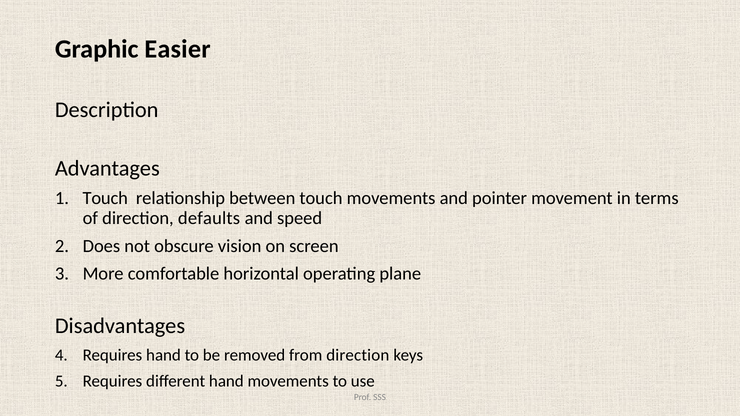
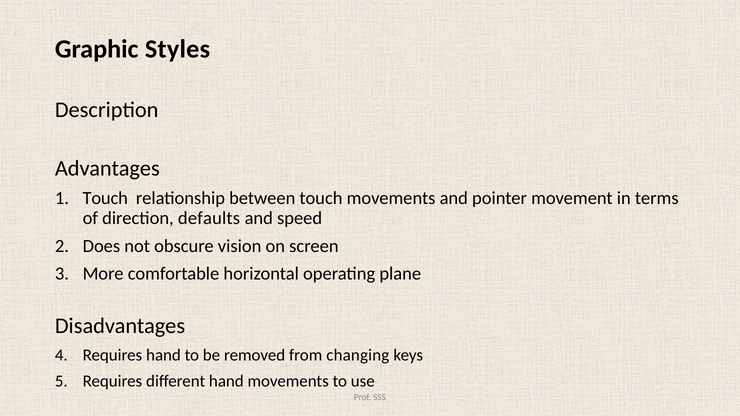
Easier: Easier -> Styles
from direction: direction -> changing
